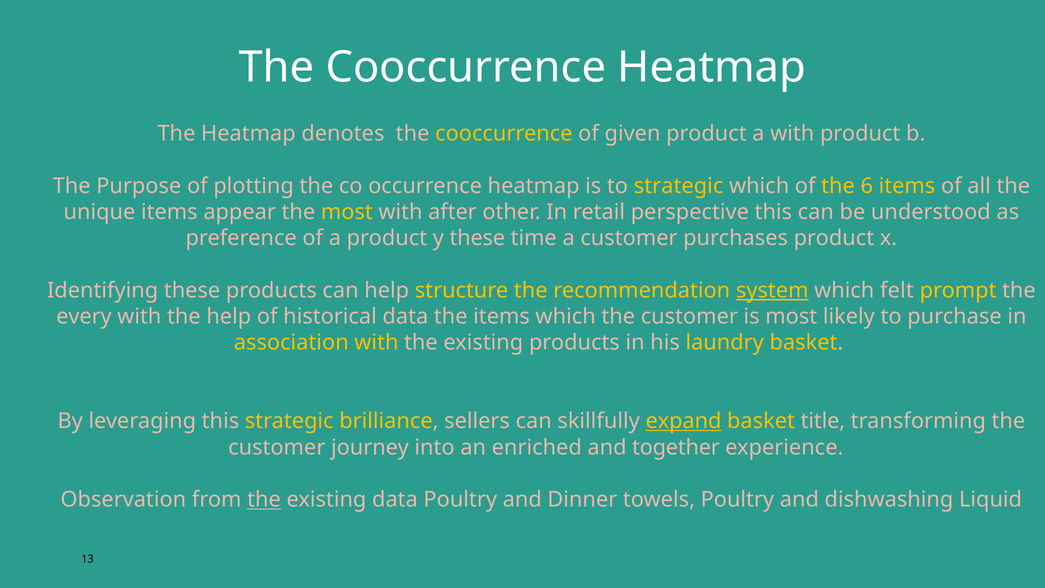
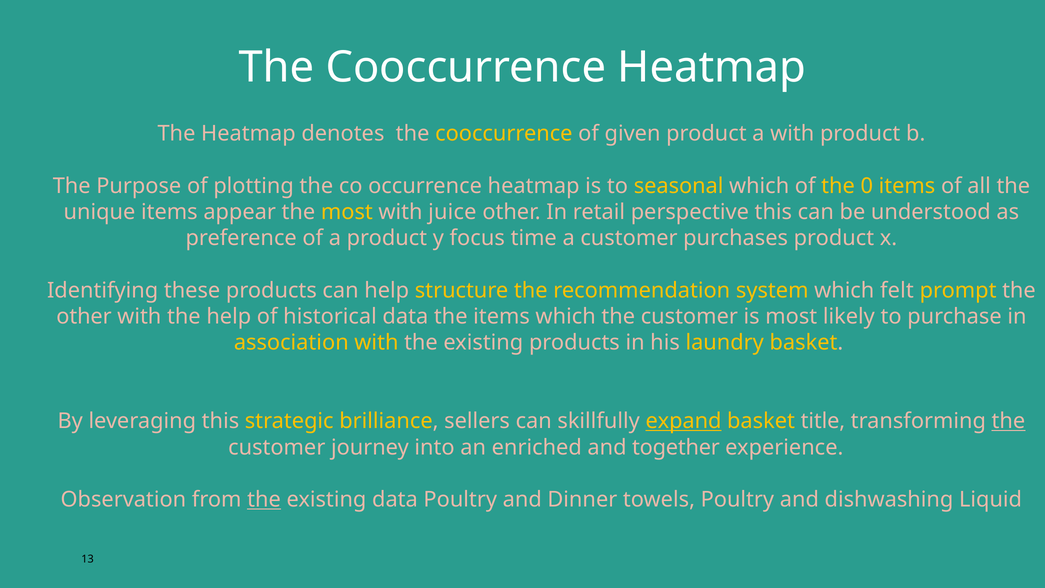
to strategic: strategic -> seasonal
6: 6 -> 0
after: after -> juice
y these: these -> focus
system underline: present -> none
every at (84, 316): every -> other
the at (1008, 421) underline: none -> present
